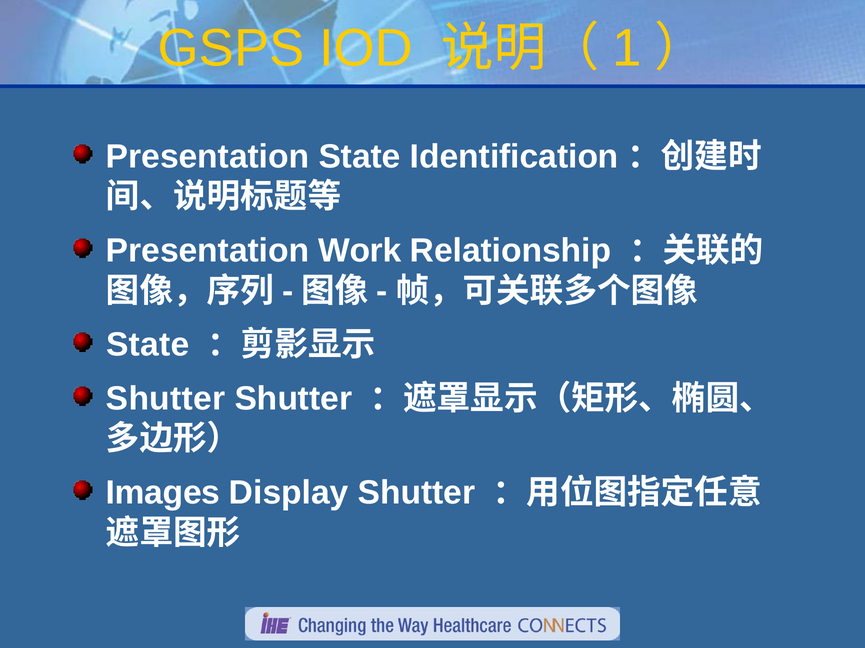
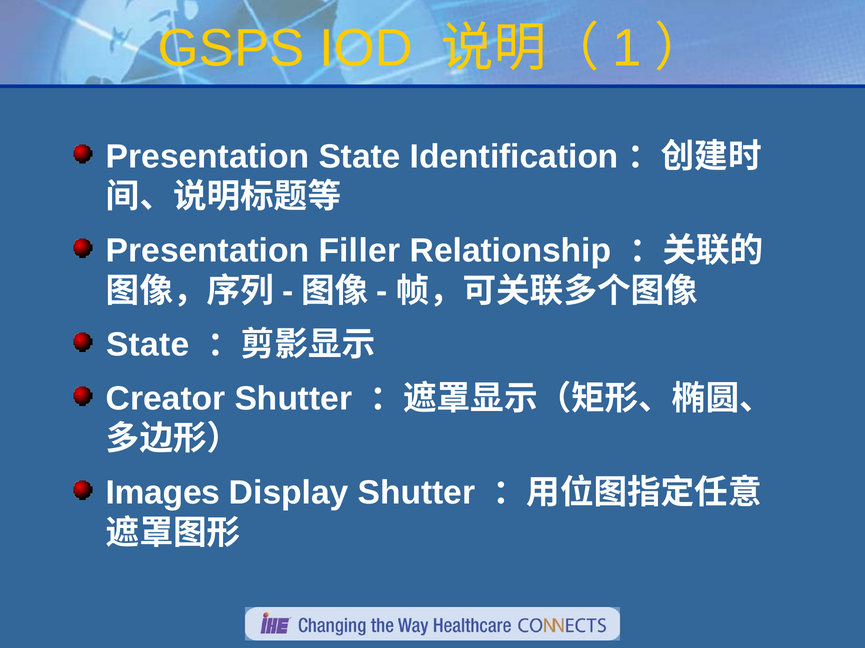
Work: Work -> Filler
Shutter at (166, 399): Shutter -> Creator
